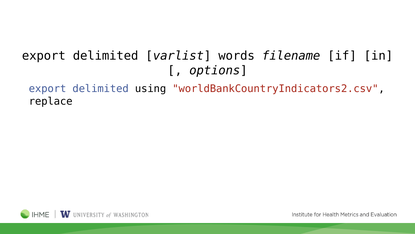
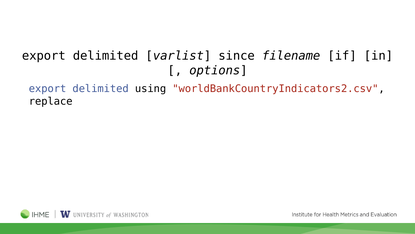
words: words -> since
